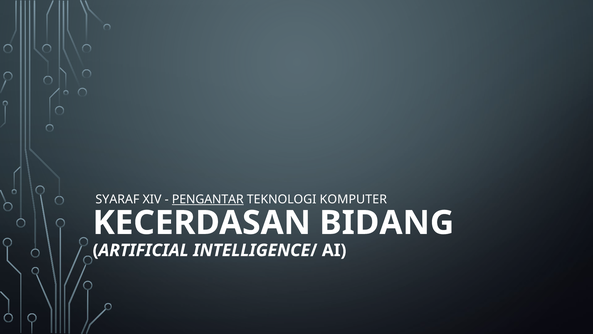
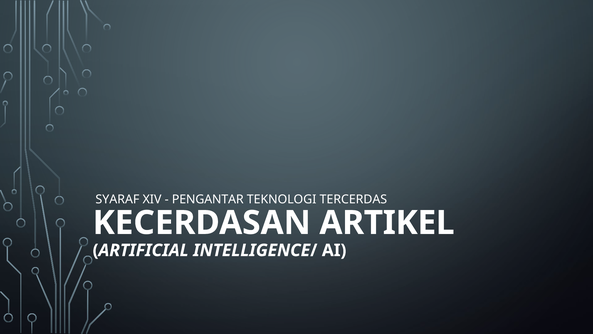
PENGANTAR underline: present -> none
KOMPUTER: KOMPUTER -> TERCERDAS
BIDANG: BIDANG -> ARTIKEL
